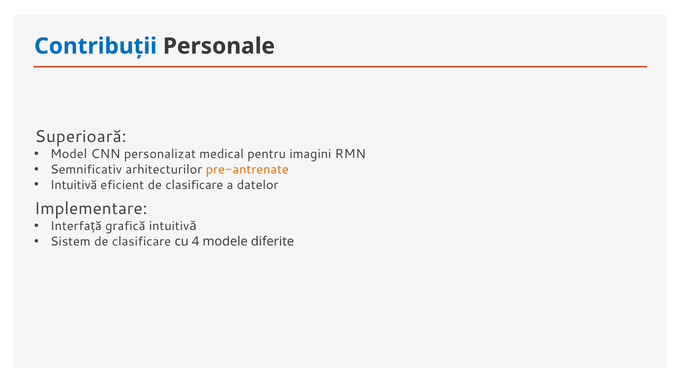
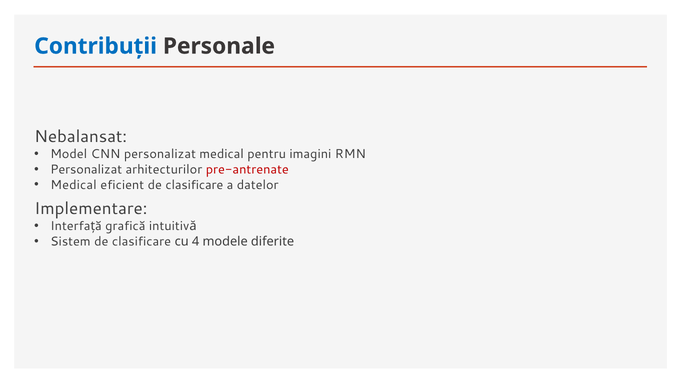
Superioară: Superioară -> Nebalansat
Semnificativ at (86, 170): Semnificativ -> Personalizat
pre-antrenate colour: orange -> red
Intuitivă at (74, 185): Intuitivă -> Medical
